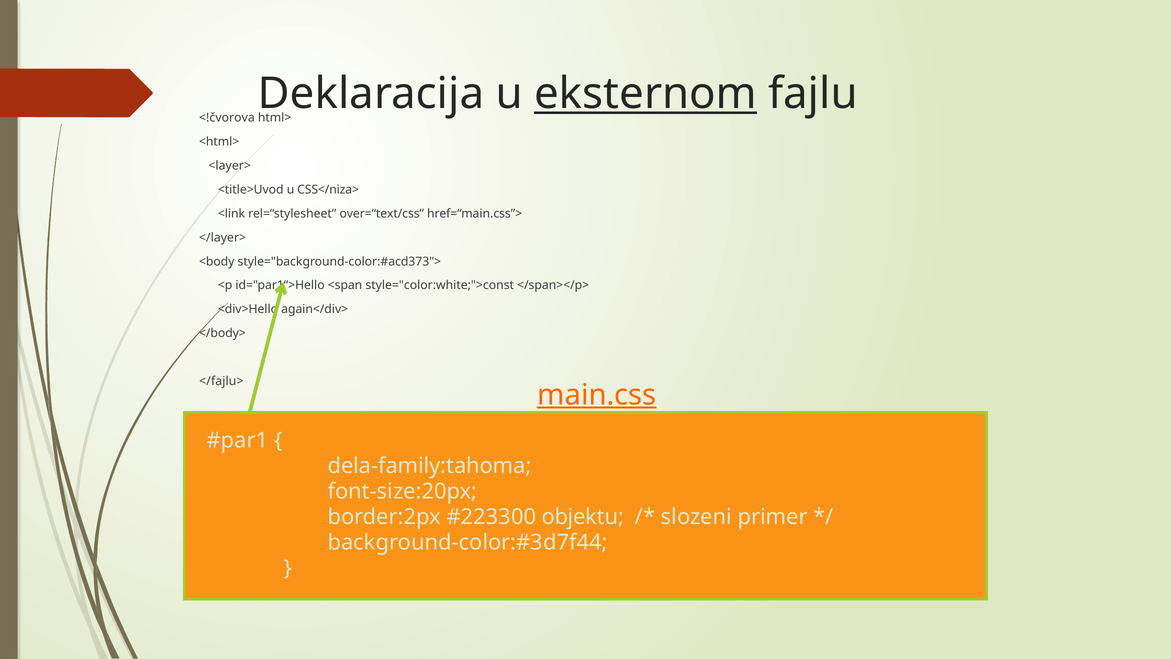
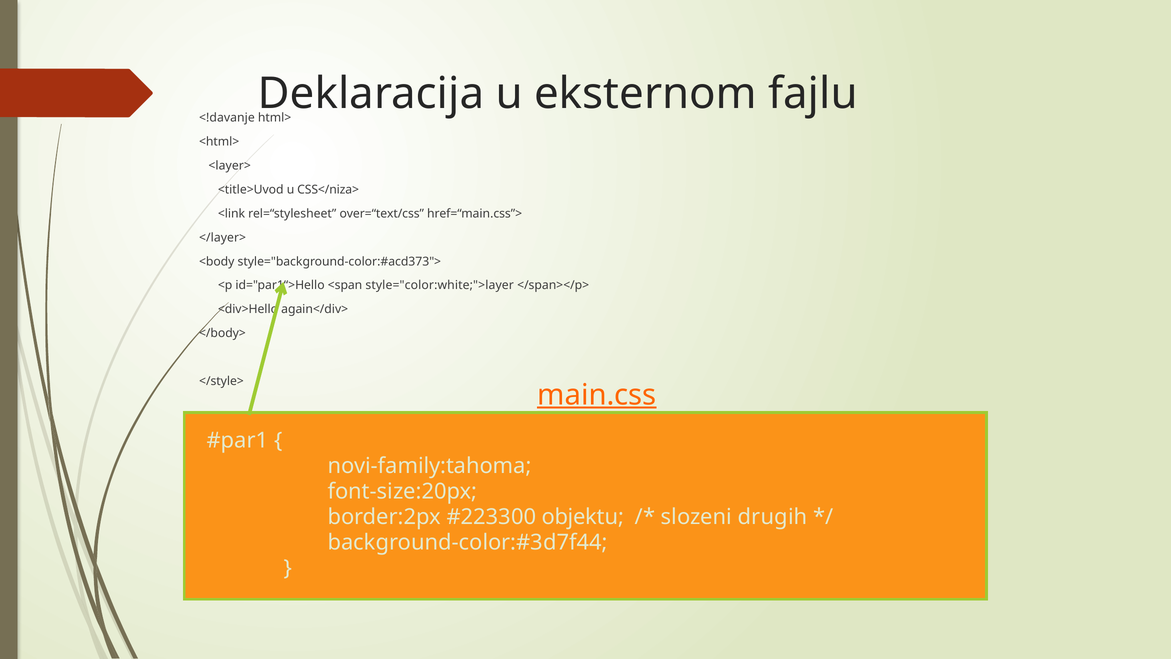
eksternom underline: present -> none
<!čvorova: <!čvorova -> <!davanje
style="color:white;">const: style="color:white;">const -> style="color:white;">layer
</fajlu>: </fajlu> -> </style>
dela-family:tahoma: dela-family:tahoma -> novi-family:tahoma
primer: primer -> drugih
